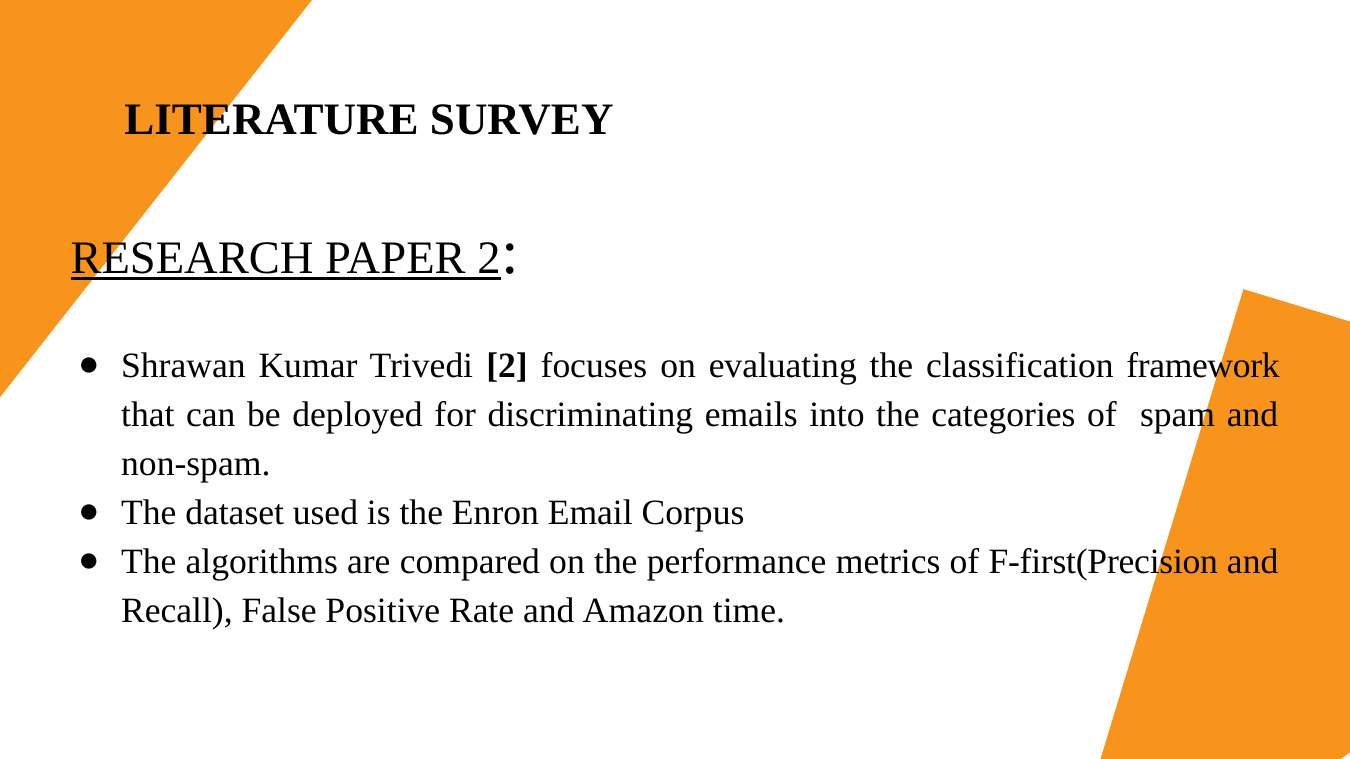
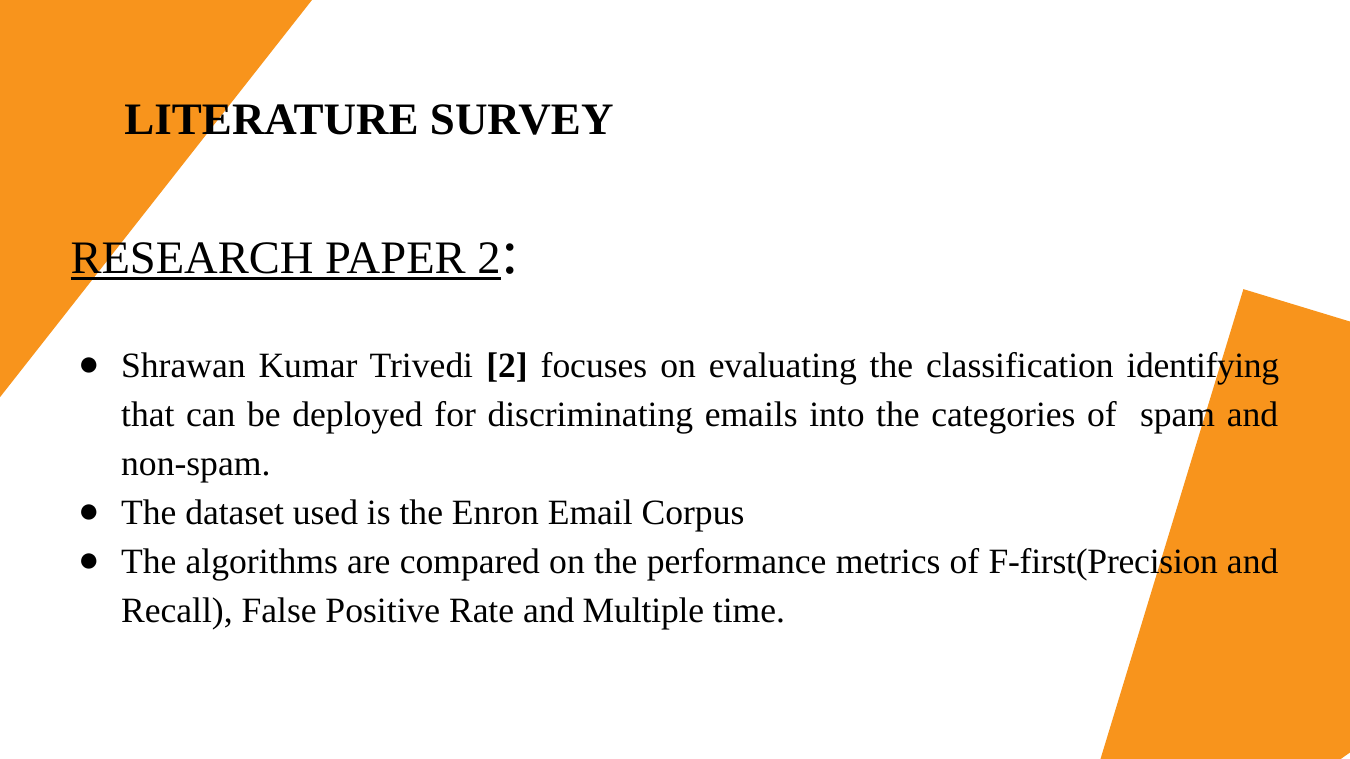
framework: framework -> identifying
Amazon: Amazon -> Multiple
